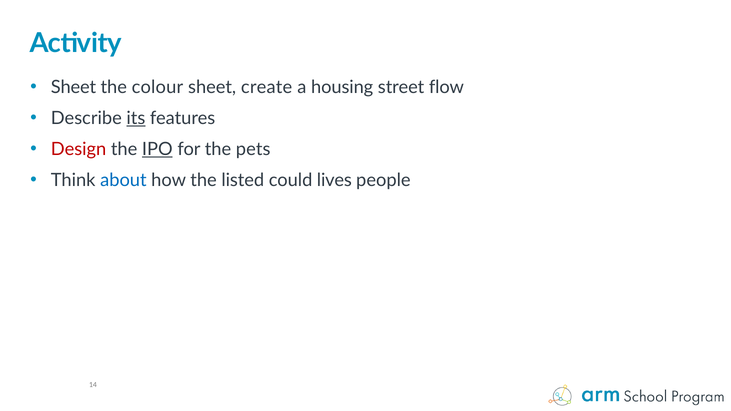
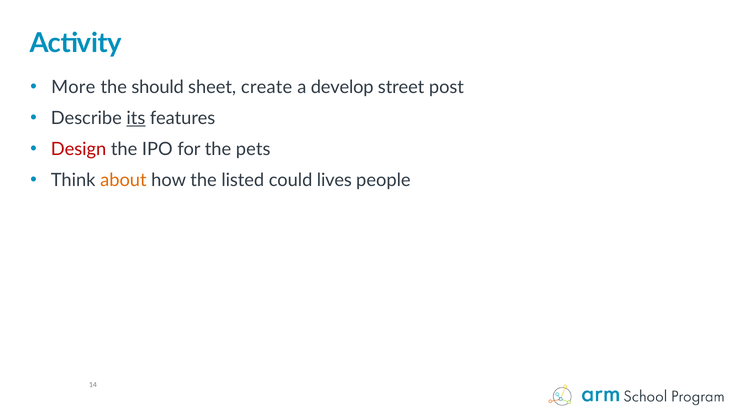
Sheet at (73, 87): Sheet -> More
colour: colour -> should
housing: housing -> develop
flow: flow -> post
IPO underline: present -> none
about colour: blue -> orange
